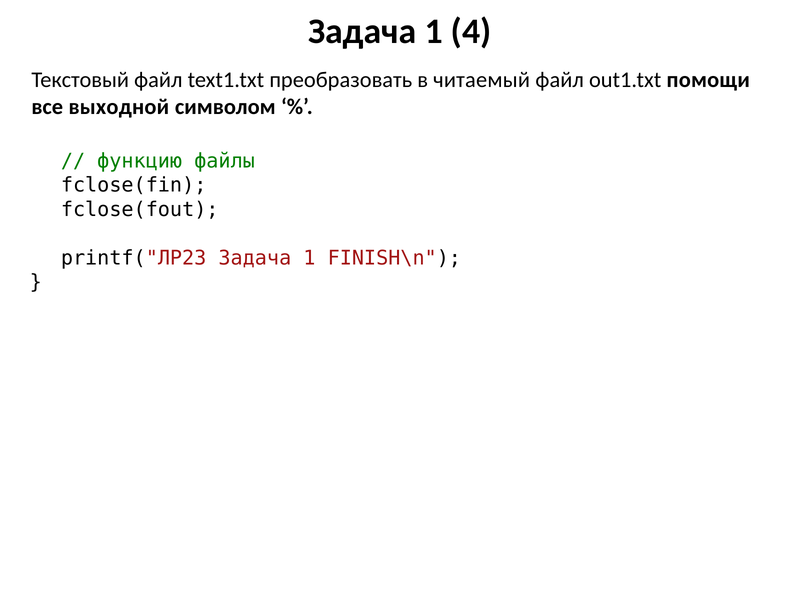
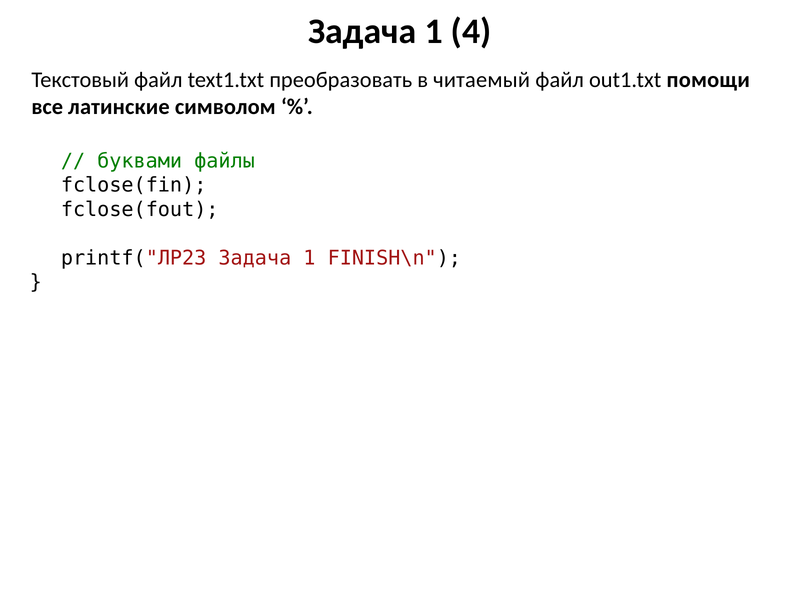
выходной: выходной -> латинские
функцию: функцию -> буквами
